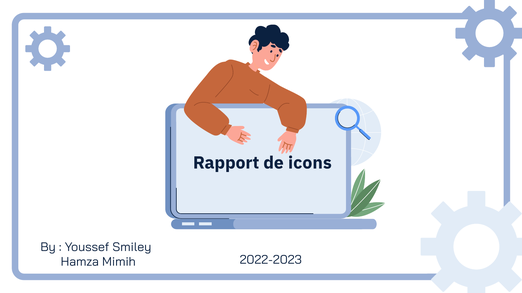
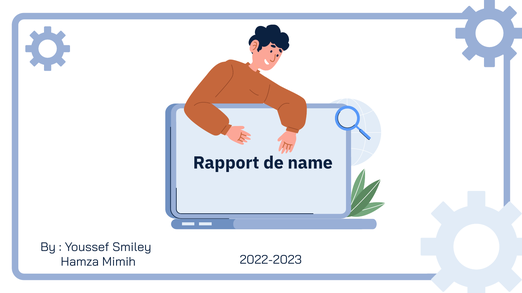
icons: icons -> name
